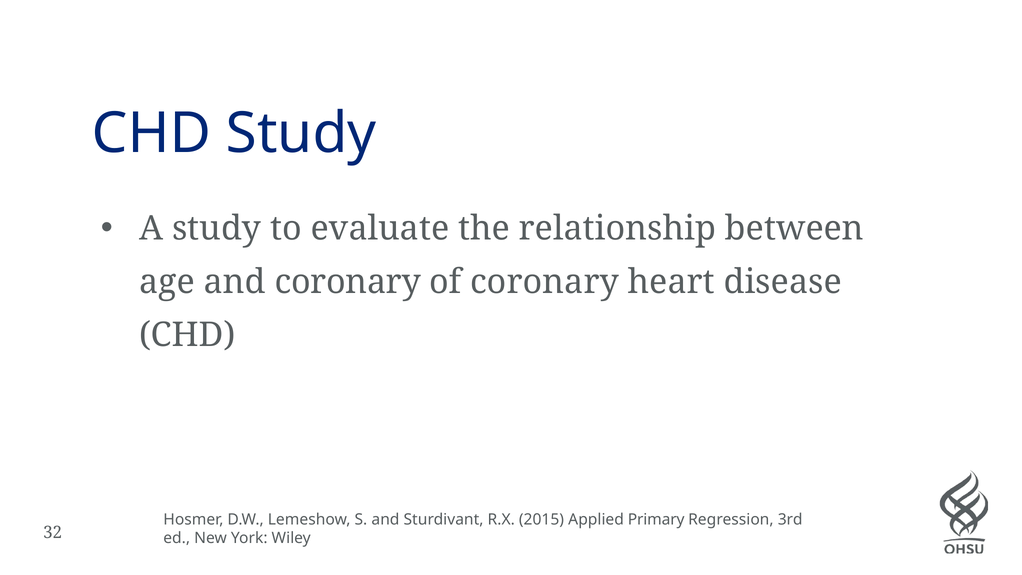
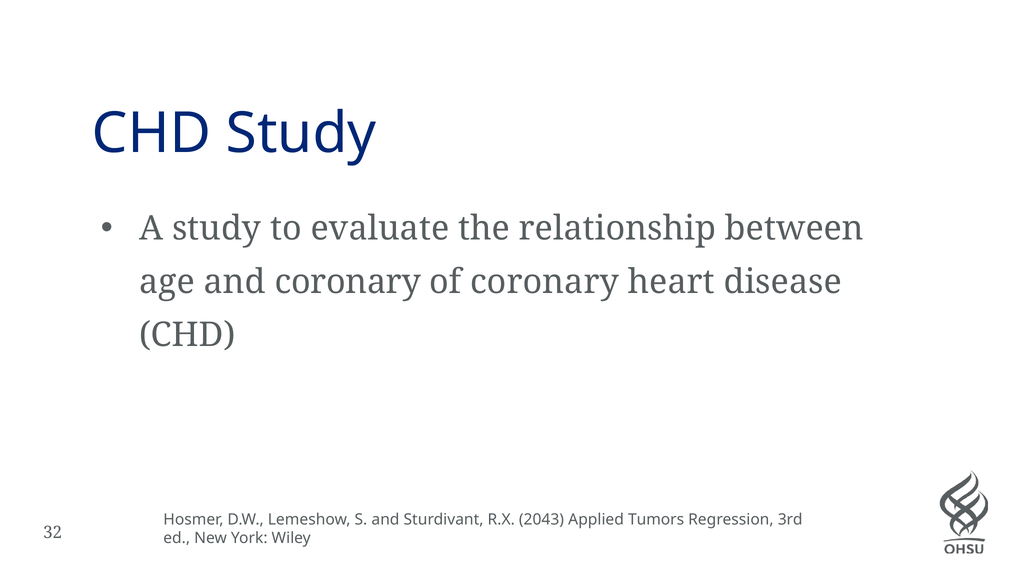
2015: 2015 -> 2043
Primary: Primary -> Tumors
